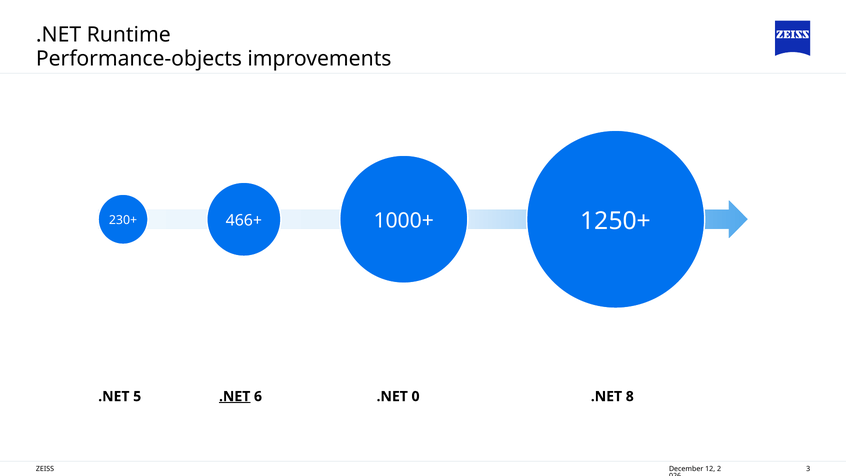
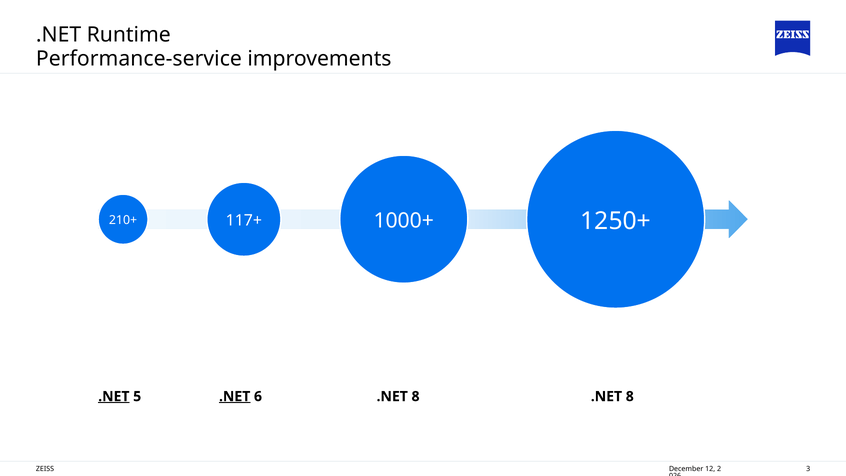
Performance-objects: Performance-objects -> Performance-service
466+: 466+ -> 117+
230+: 230+ -> 210+
.NET at (114, 396) underline: none -> present
6 .NET 0: 0 -> 8
